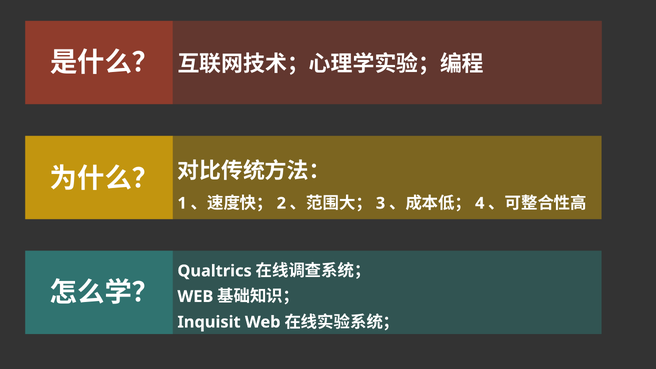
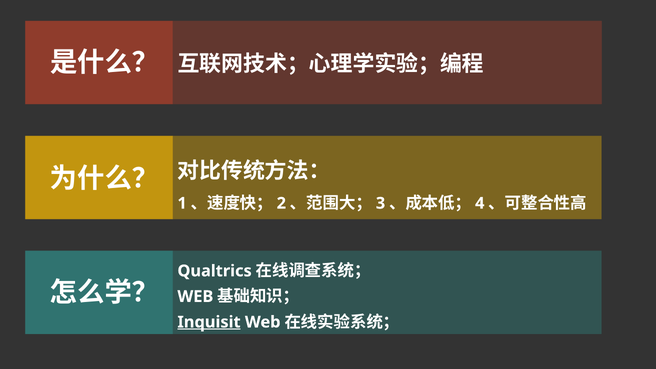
Inquisit underline: none -> present
